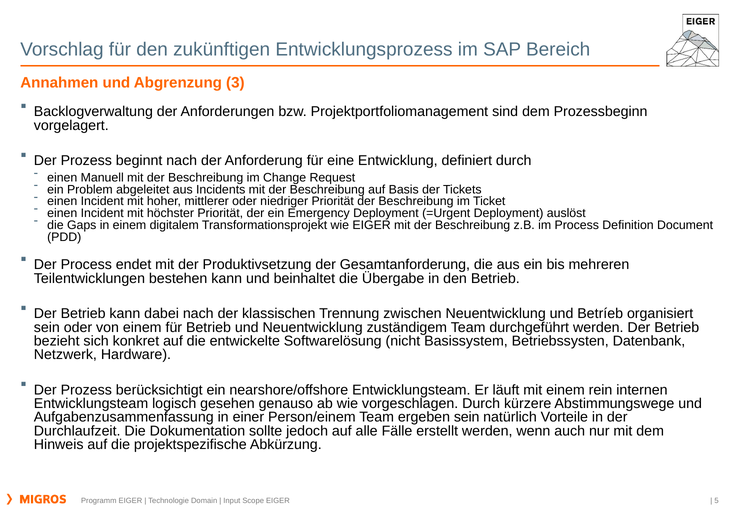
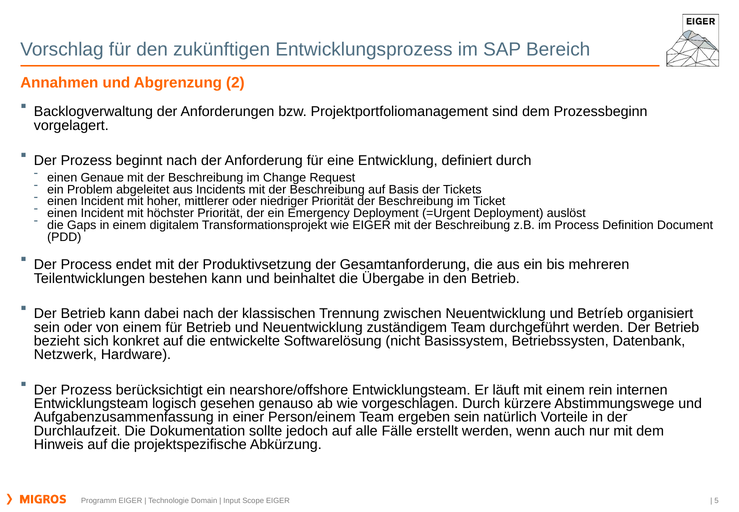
3: 3 -> 2
Manuell: Manuell -> Genaue
